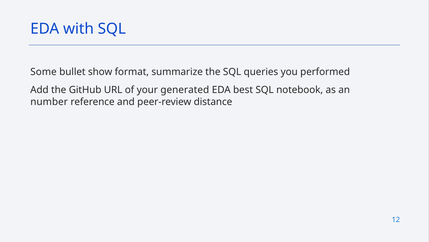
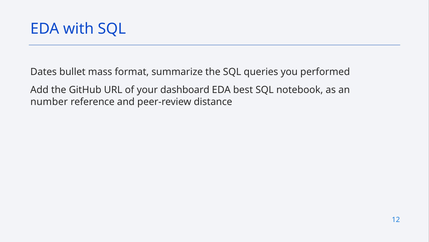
Some: Some -> Dates
show: show -> mass
generated: generated -> dashboard
